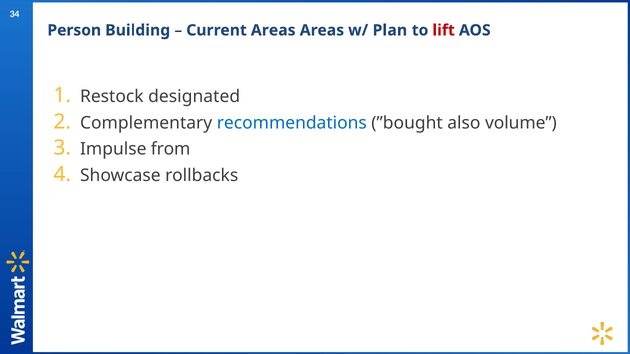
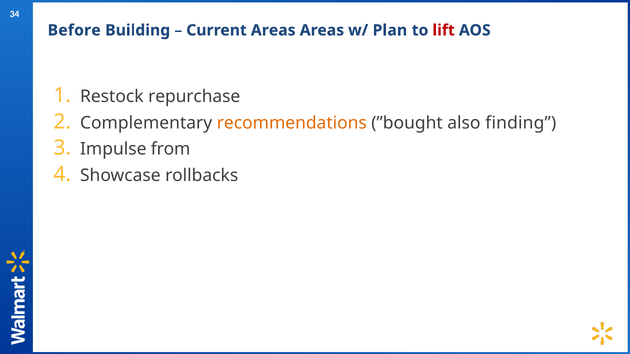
Person: Person -> Before
designated: designated -> repurchase
recommendations colour: blue -> orange
volume: volume -> finding
